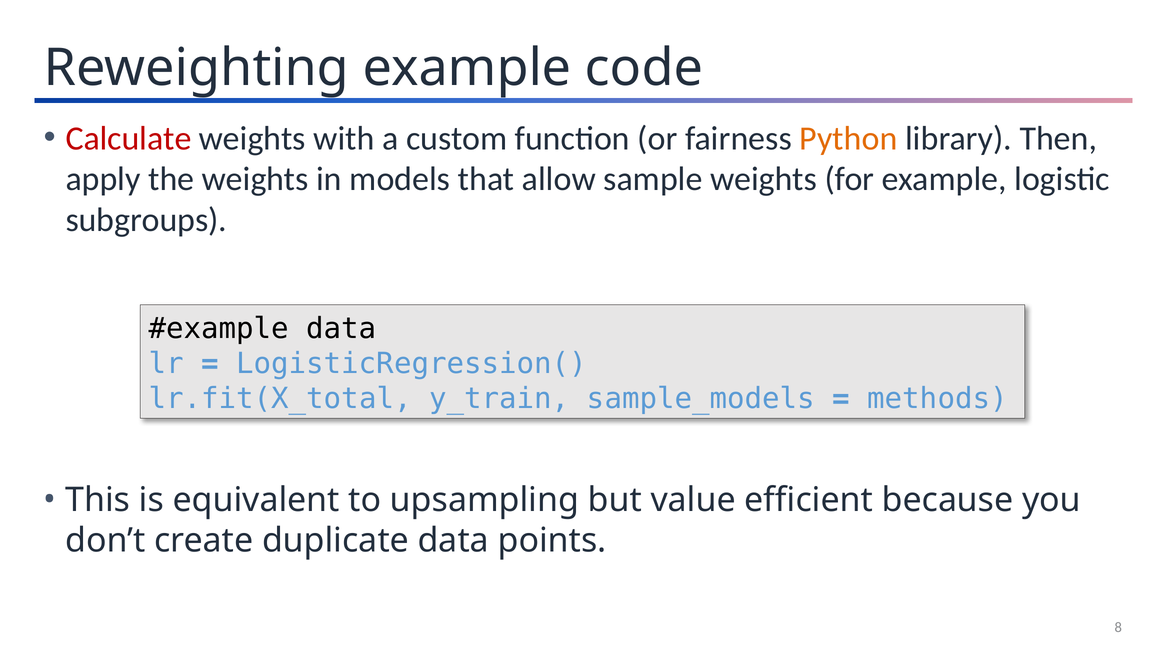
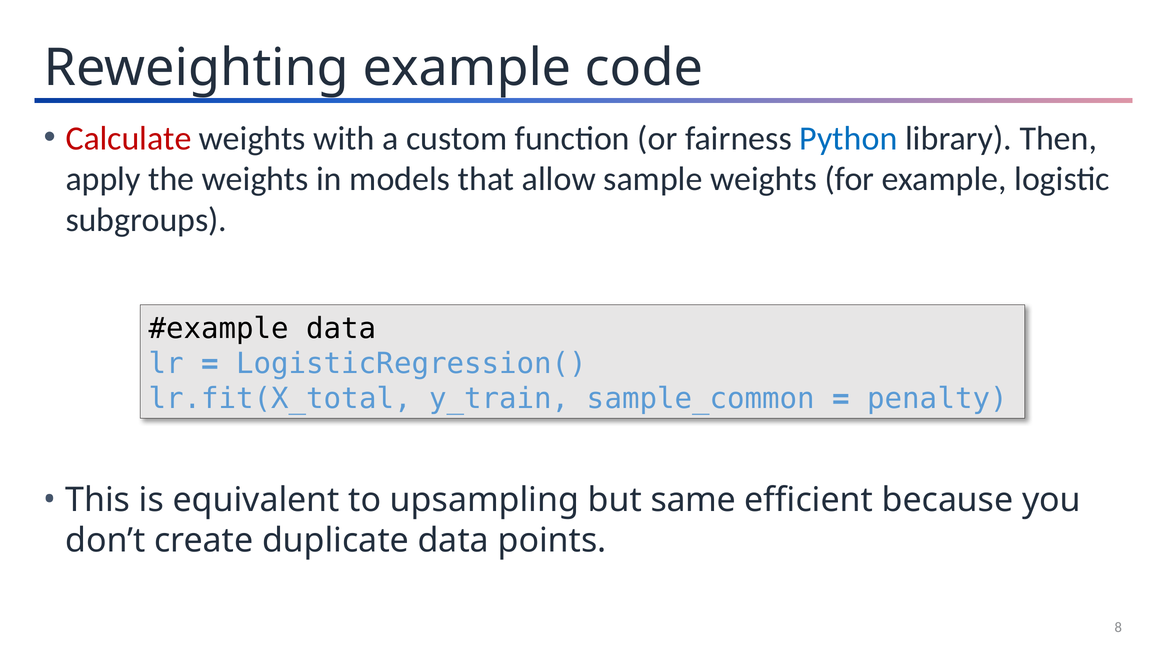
Python colour: orange -> blue
sample_models: sample_models -> sample_common
methods: methods -> penalty
value: value -> same
